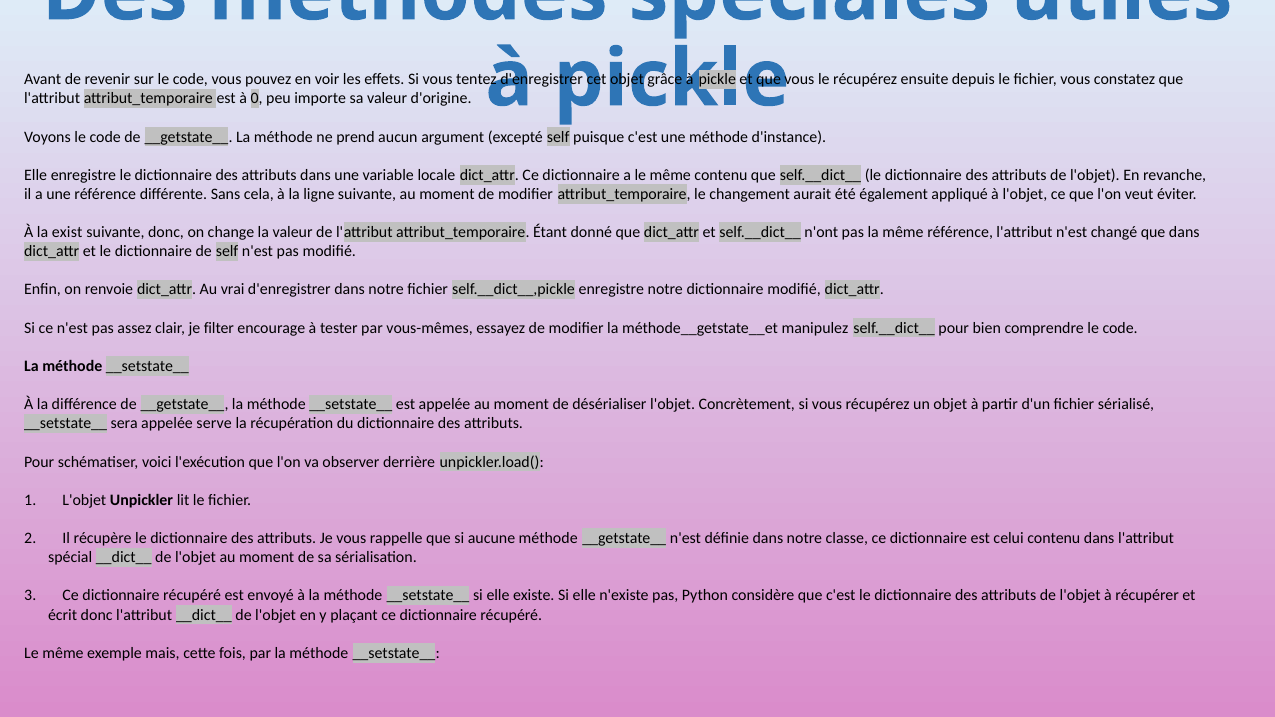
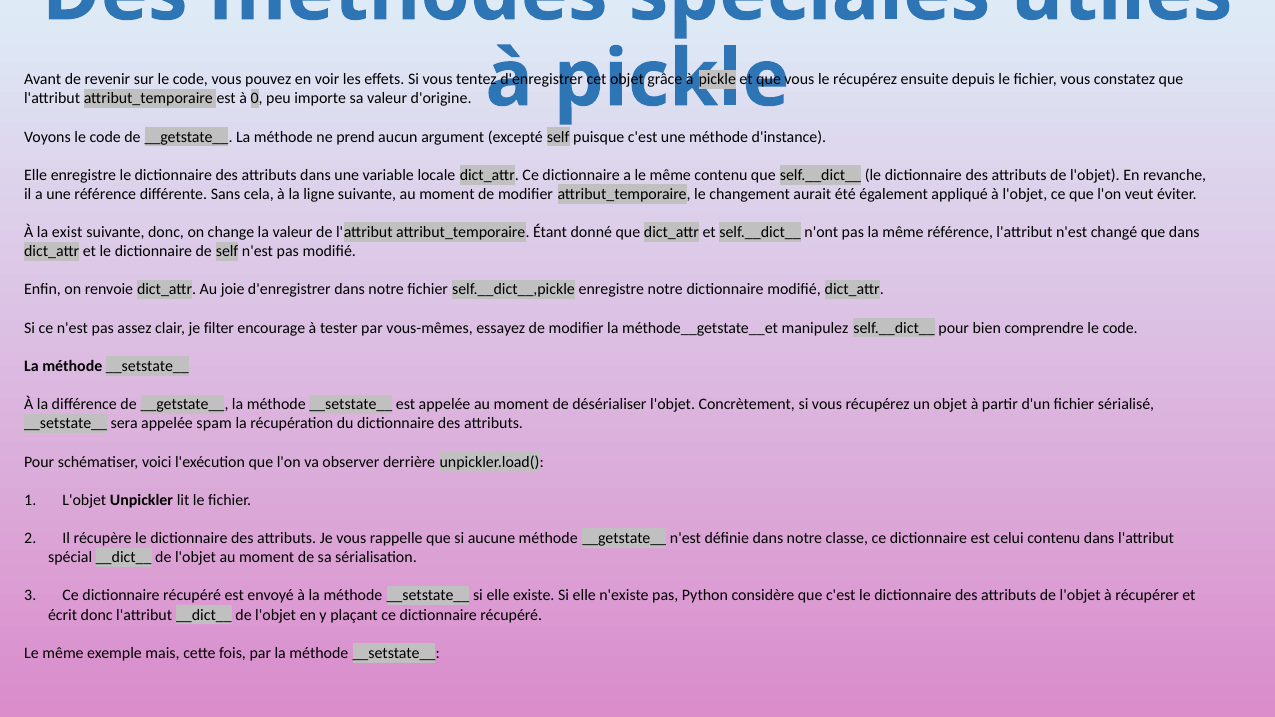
vrai: vrai -> joie
serve: serve -> spam
